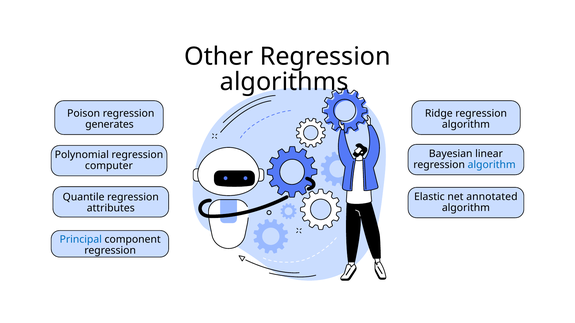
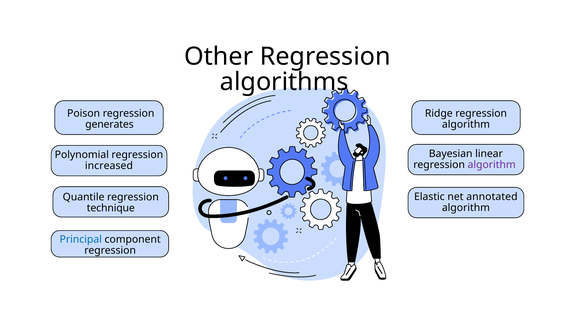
algorithm at (492, 165) colour: blue -> purple
computer: computer -> increased
attributes: attributes -> technique
